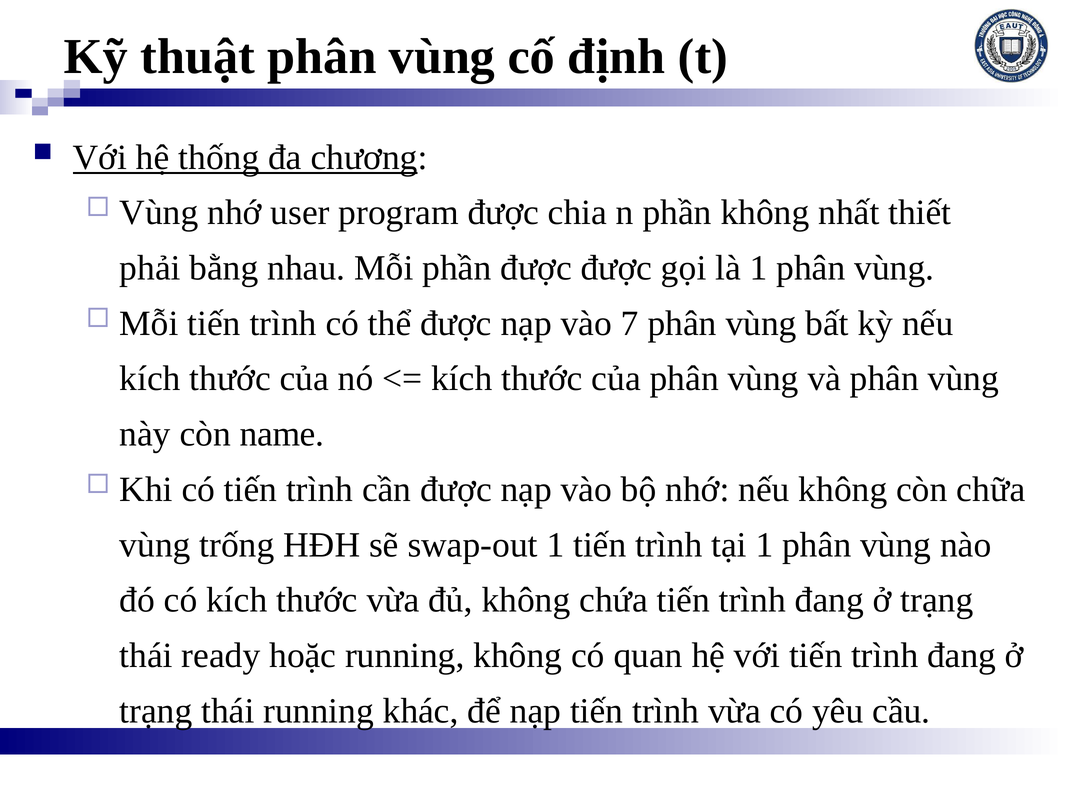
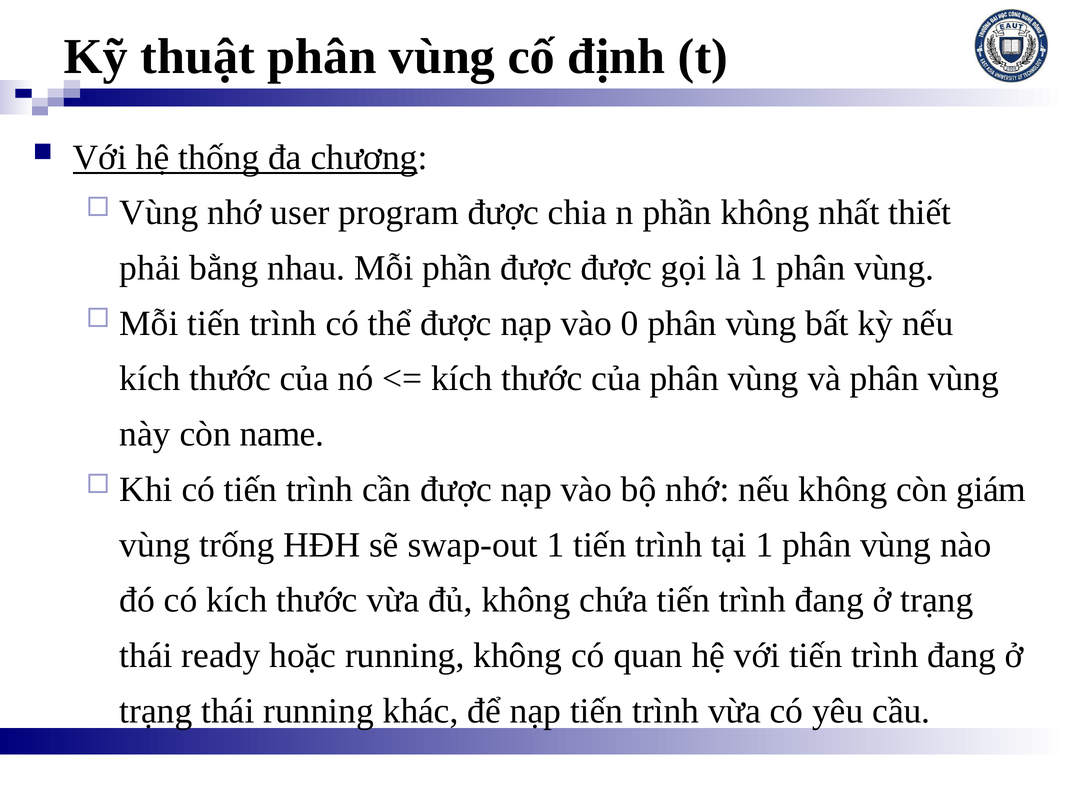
7: 7 -> 0
chữa: chữa -> giám
